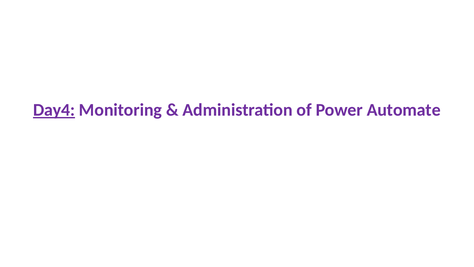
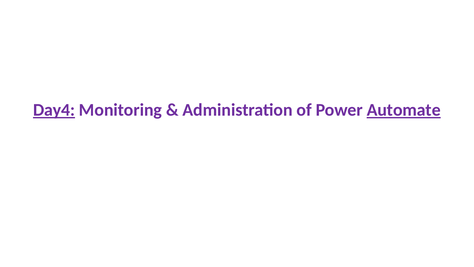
Automate underline: none -> present
